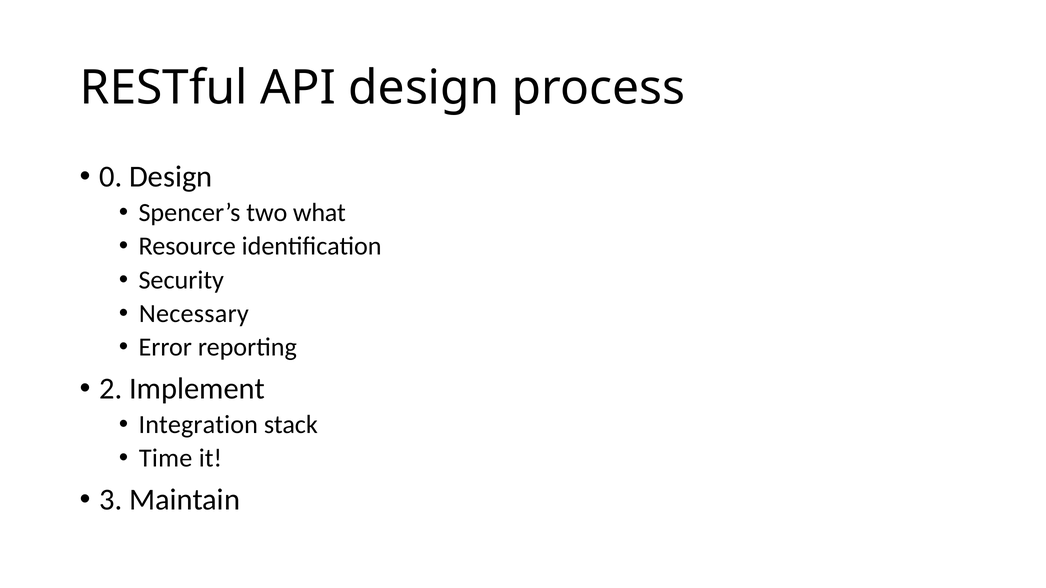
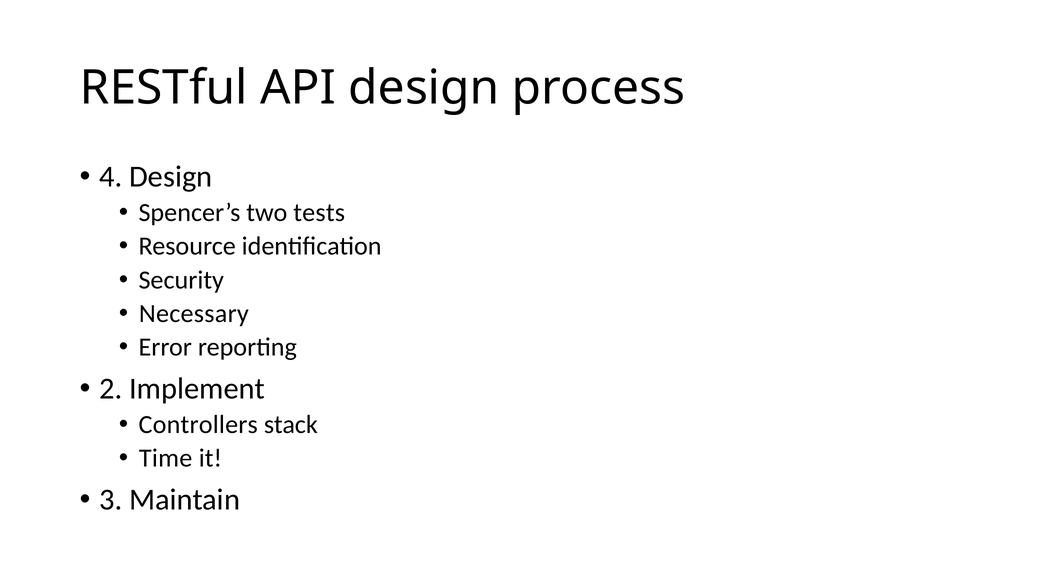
0: 0 -> 4
what: what -> tests
Integration: Integration -> Controllers
